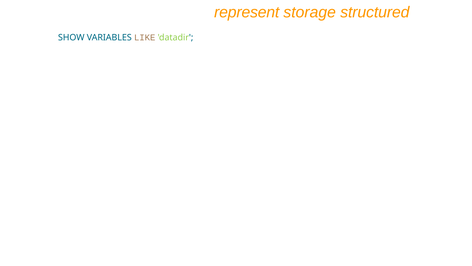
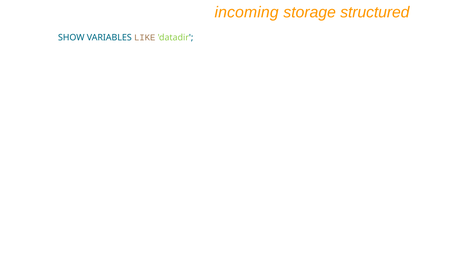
represent: represent -> incoming
